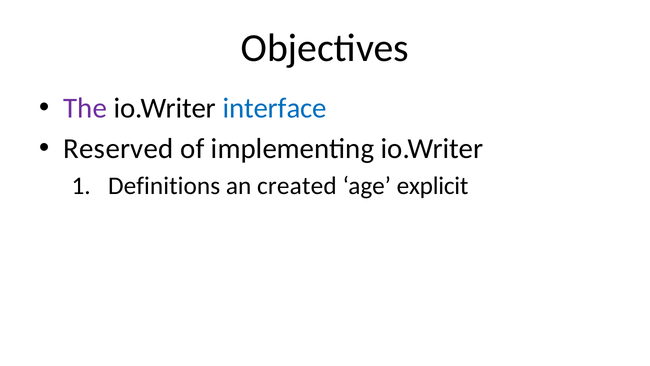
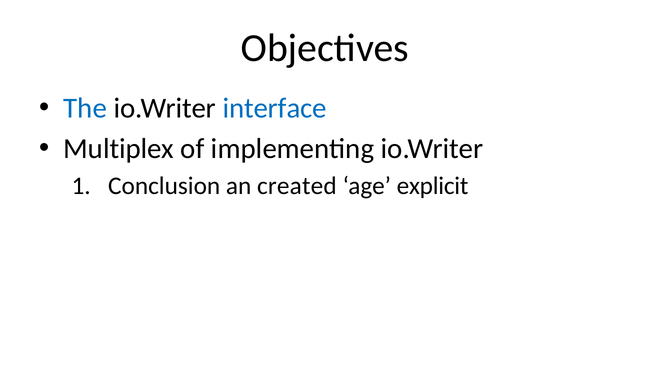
The colour: purple -> blue
Reserved: Reserved -> Multiplex
Definitions: Definitions -> Conclusion
